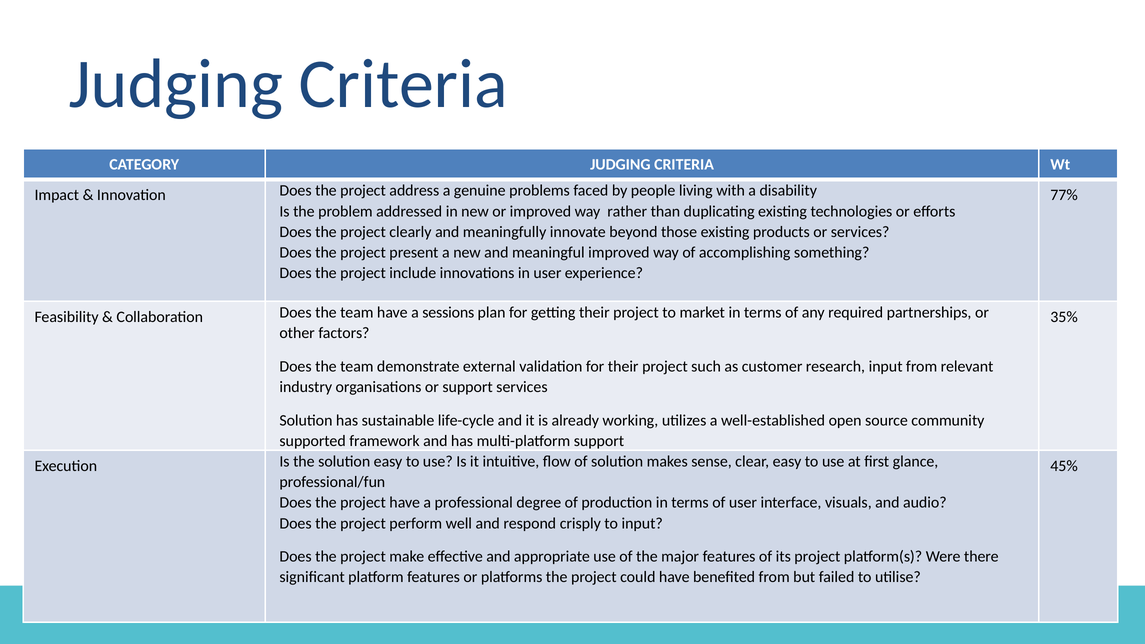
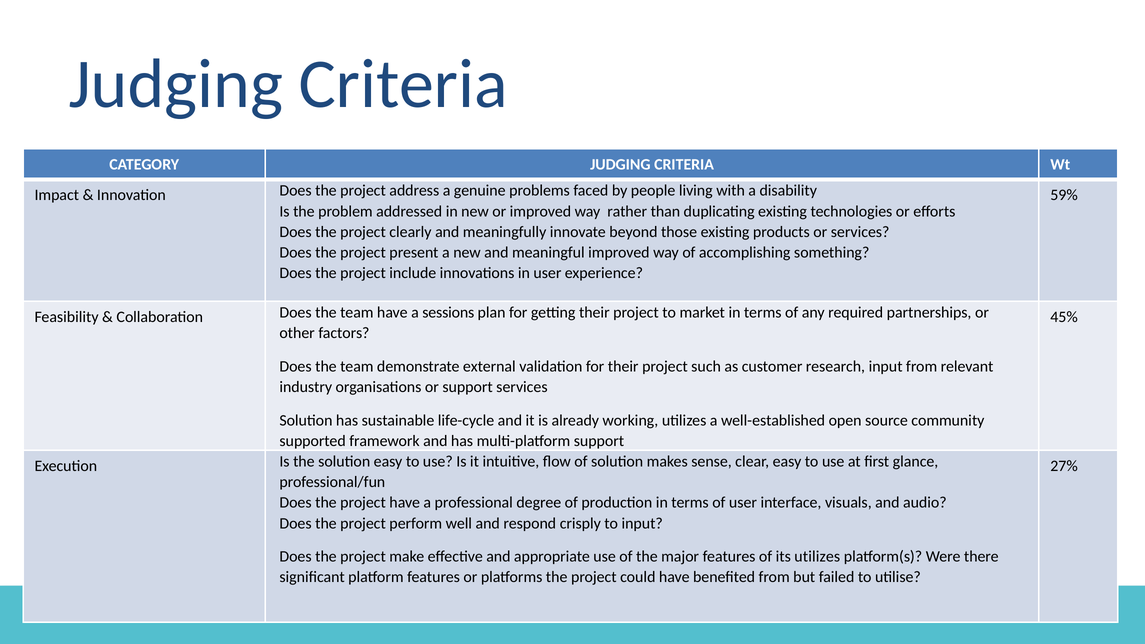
77%: 77% -> 59%
35%: 35% -> 45%
45%: 45% -> 27%
its project: project -> utilizes
